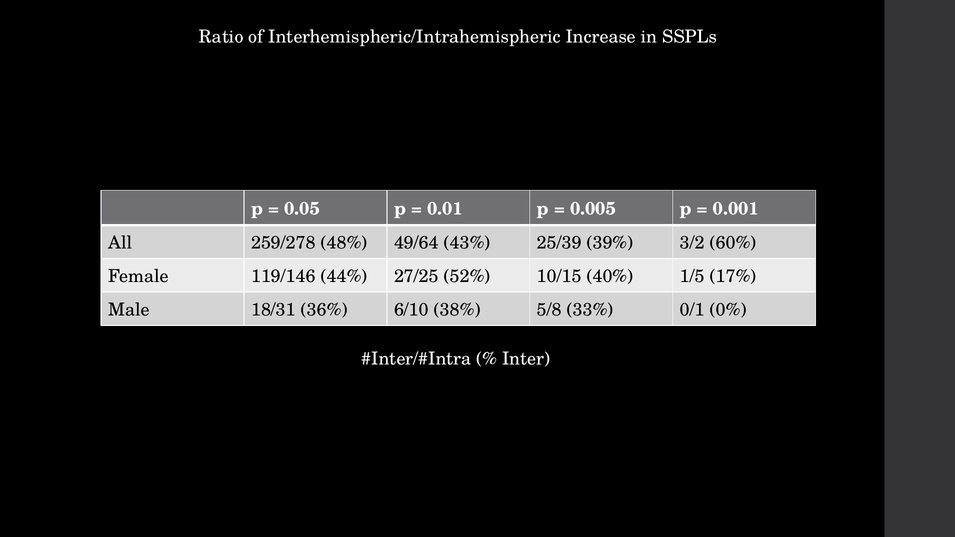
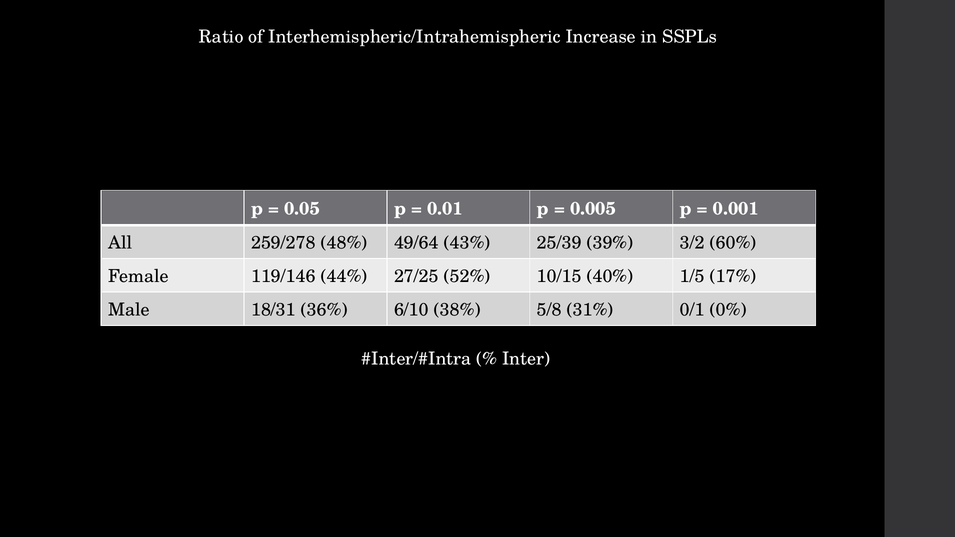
33%: 33% -> 31%
